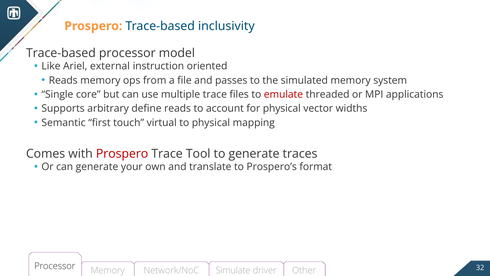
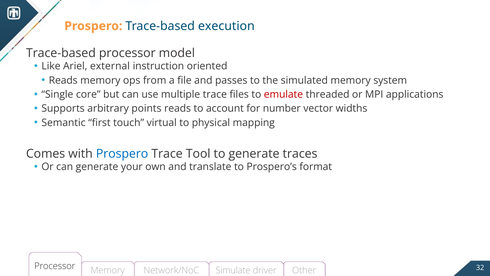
inclusivity: inclusivity -> execution
define: define -> points
for physical: physical -> number
Prospero at (122, 154) colour: red -> blue
